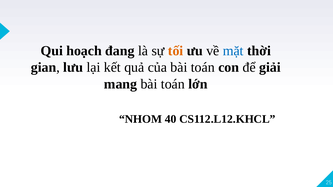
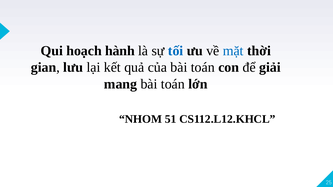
đang: đang -> hành
tối colour: orange -> blue
40: 40 -> 51
